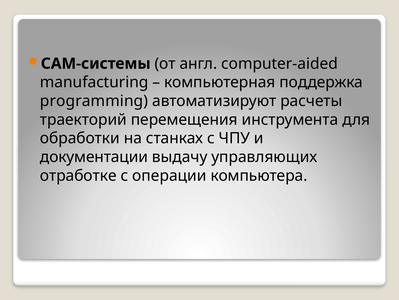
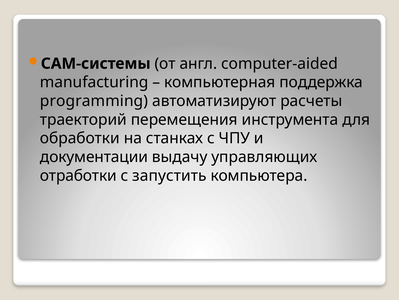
отработке: отработке -> отработки
операции: операции -> запустить
